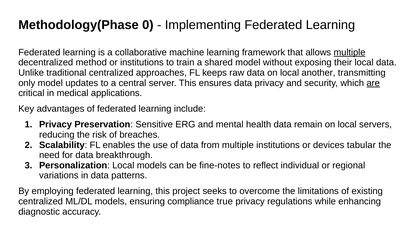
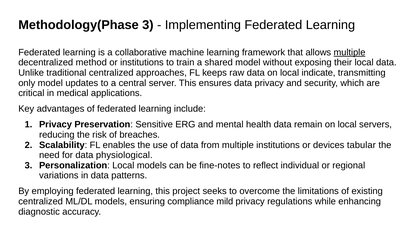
Methodology(Phase 0: 0 -> 3
another: another -> indicate
are underline: present -> none
breakthrough: breakthrough -> physiological
true: true -> mild
